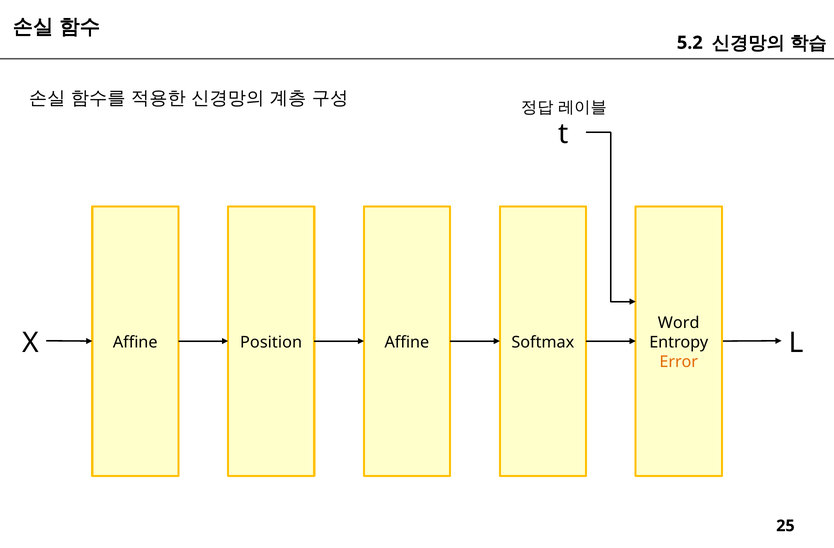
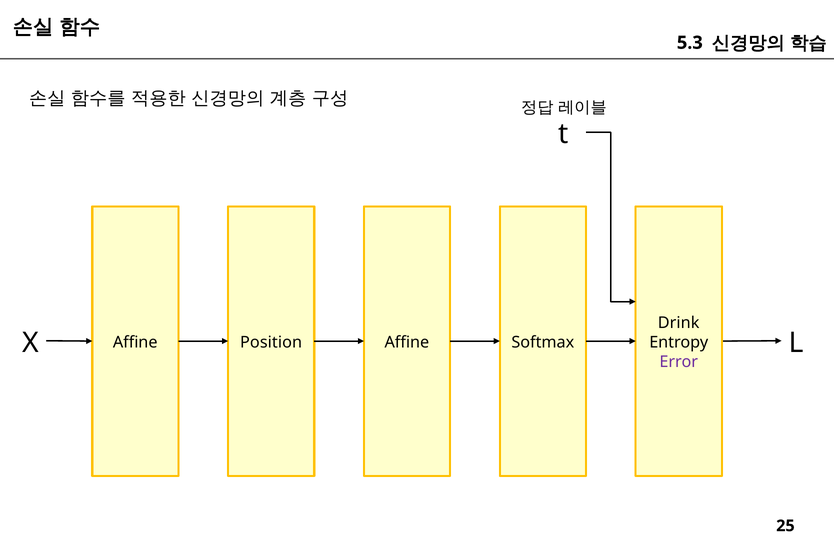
5.2: 5.2 -> 5.3
Word: Word -> Drink
Error colour: orange -> purple
